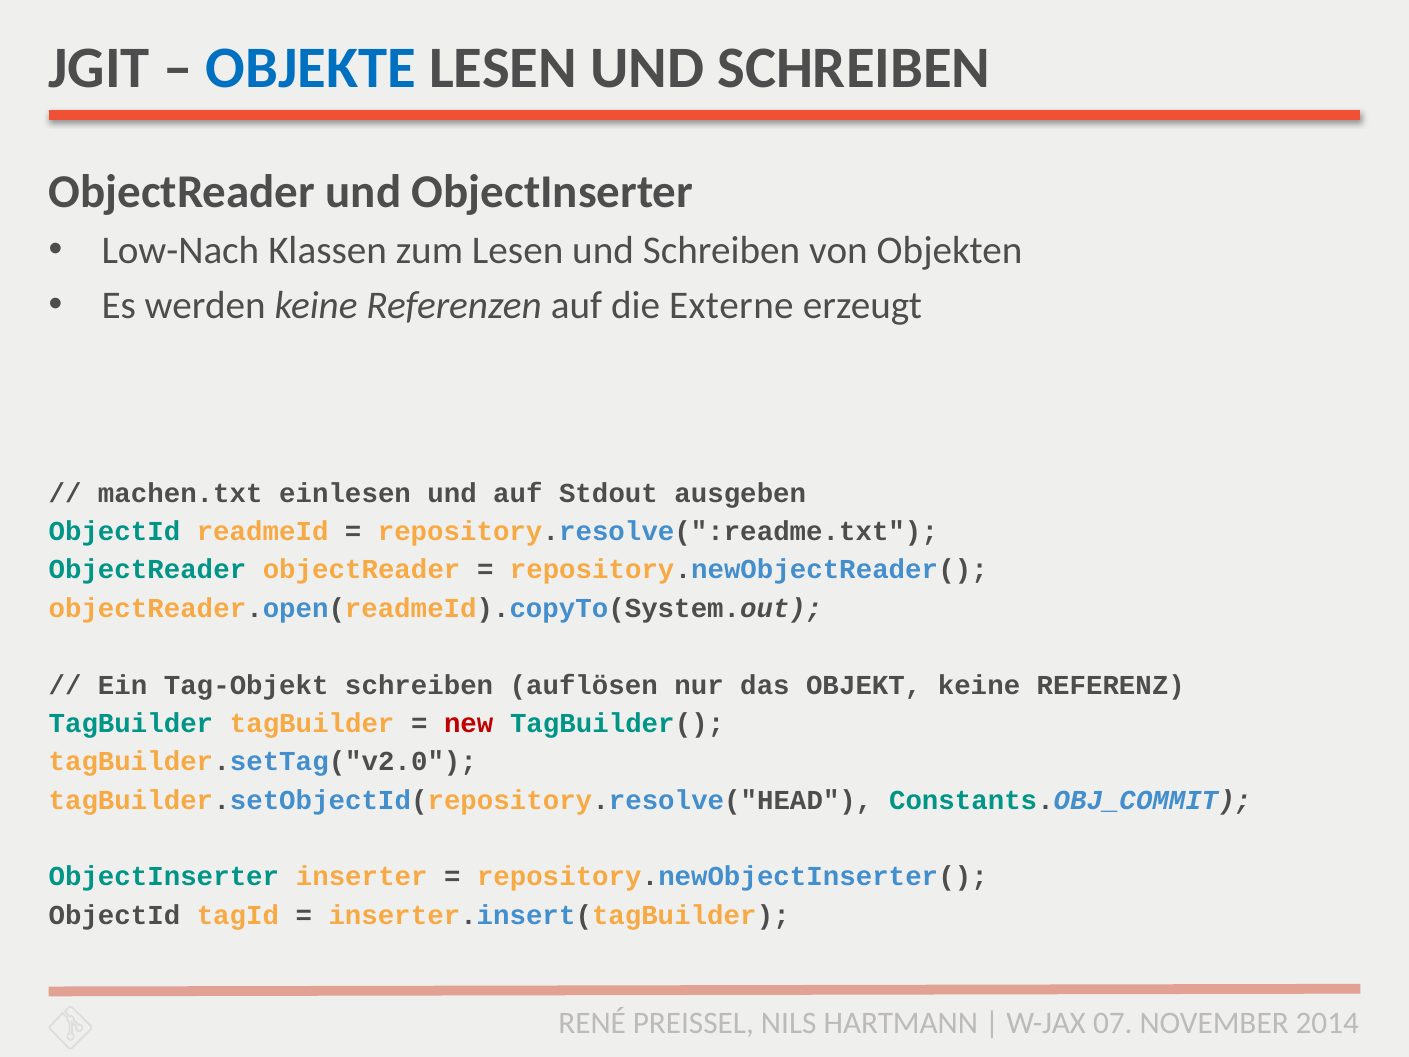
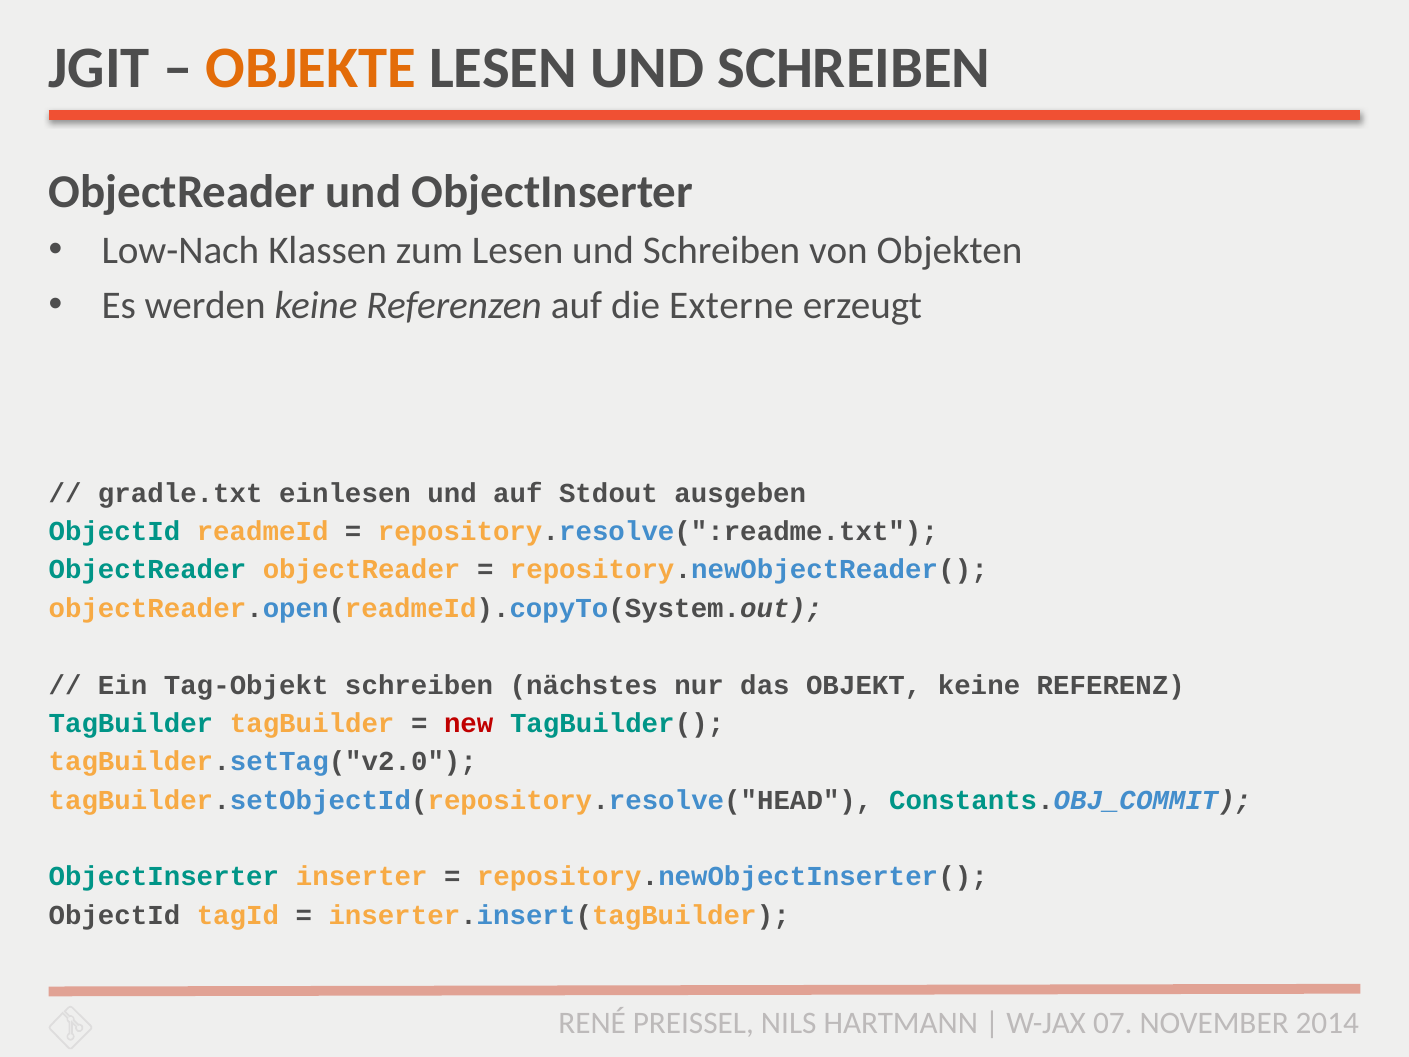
OBJEKTE colour: blue -> orange
machen.txt: machen.txt -> gradle.txt
auflösen: auflösen -> nächstes
